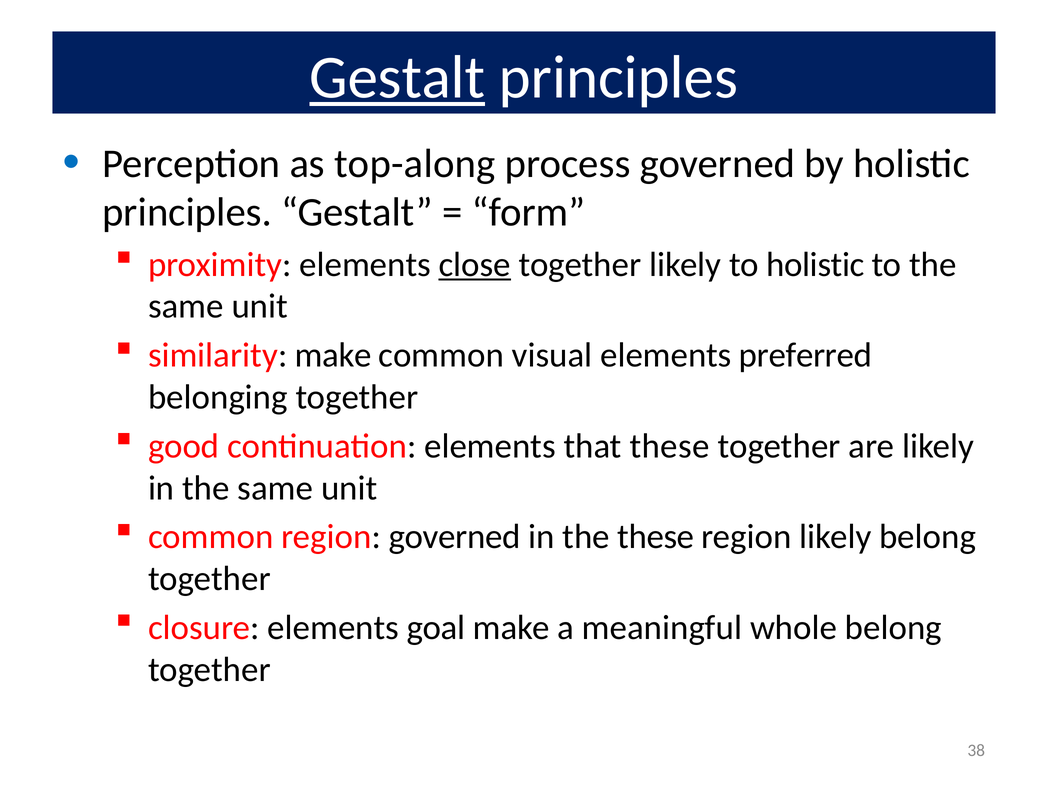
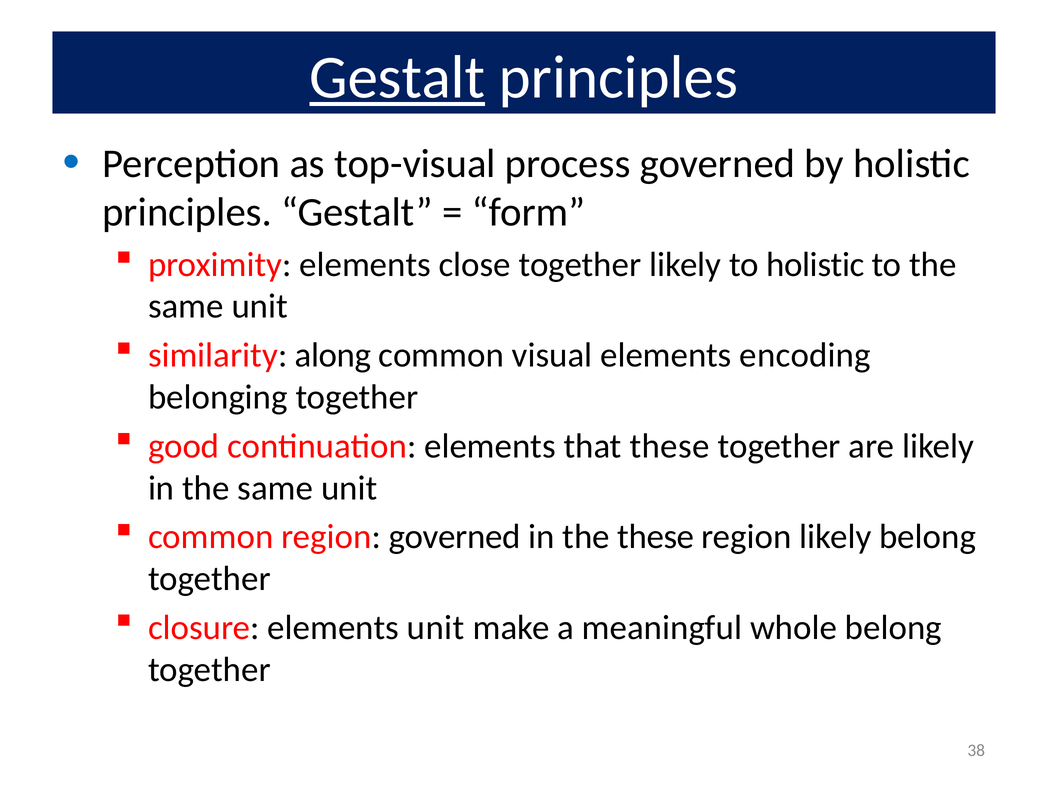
top-along: top-along -> top-visual
close underline: present -> none
similarity make: make -> along
preferred: preferred -> encoding
elements goal: goal -> unit
